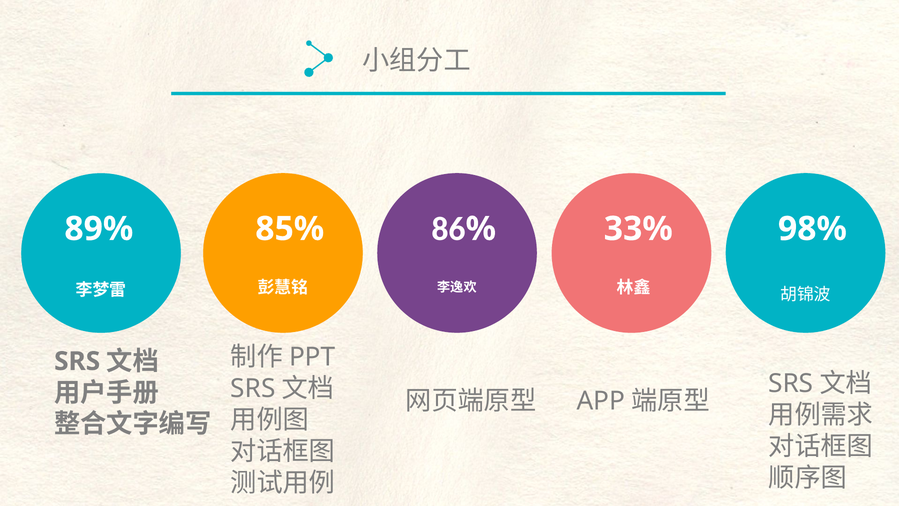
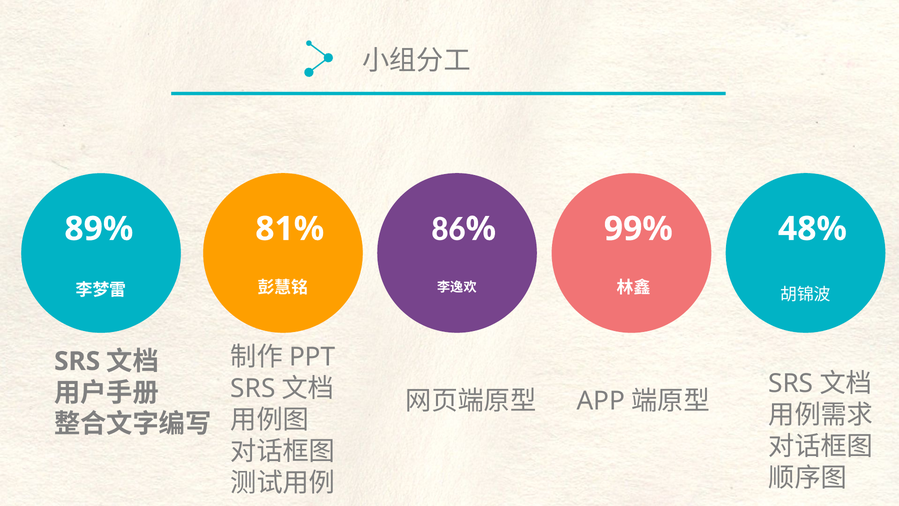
85%: 85% -> 81%
33%: 33% -> 99%
98%: 98% -> 48%
